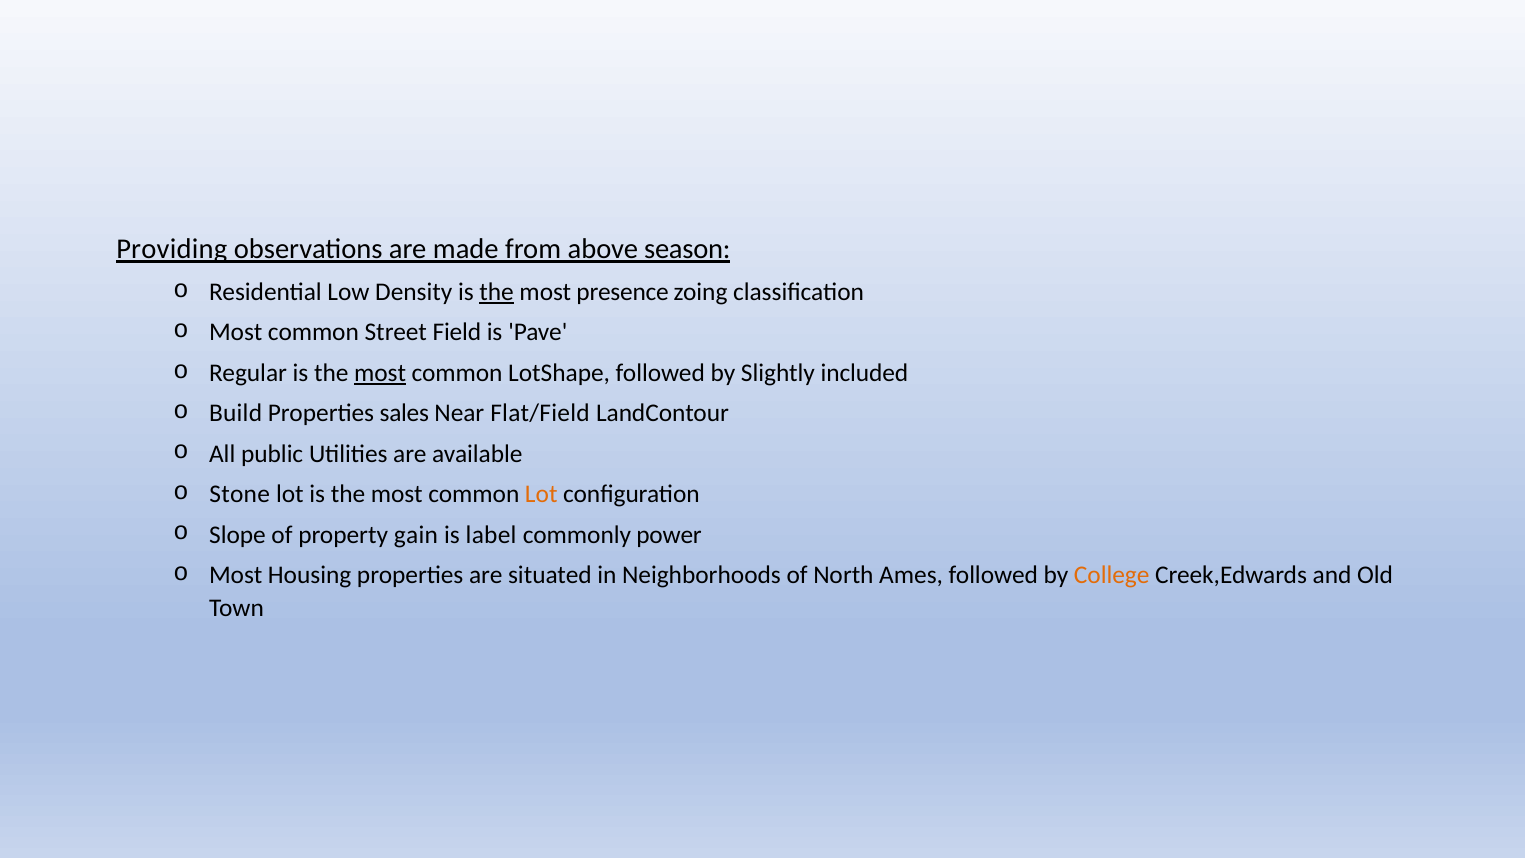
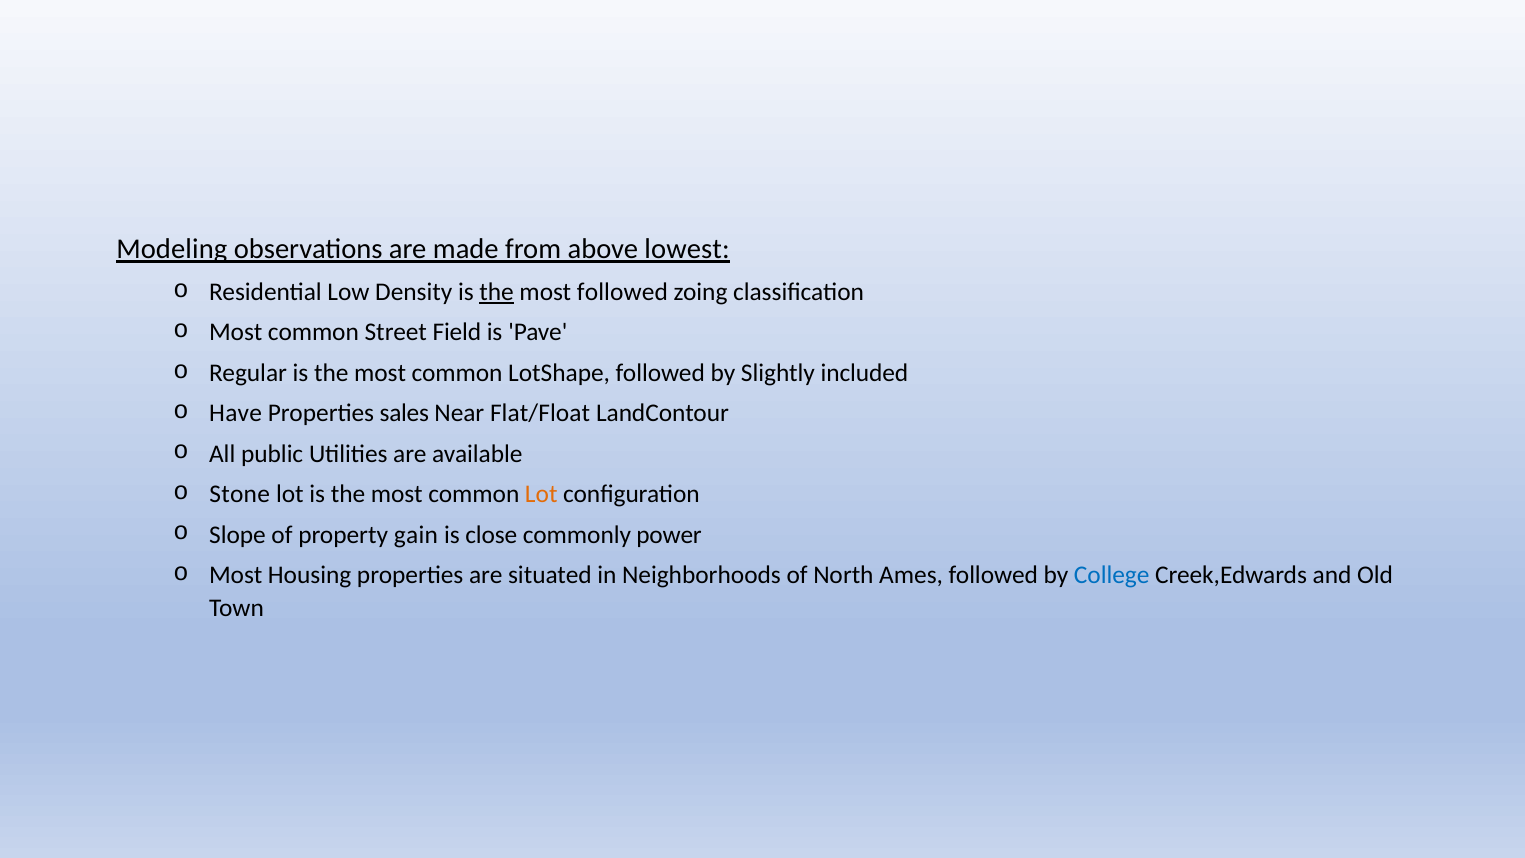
Providing: Providing -> Modeling
season: season -> lowest
most presence: presence -> followed
most at (380, 373) underline: present -> none
Build: Build -> Have
Flat/Field: Flat/Field -> Flat/Float
label: label -> close
College colour: orange -> blue
